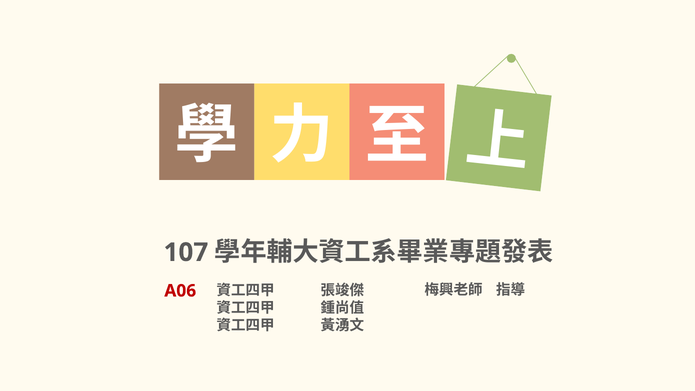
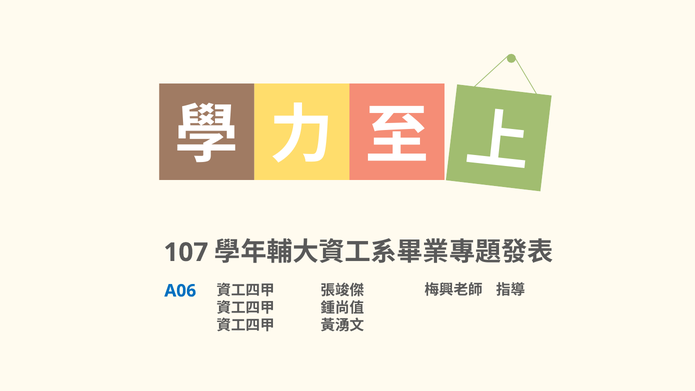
A06 colour: red -> blue
